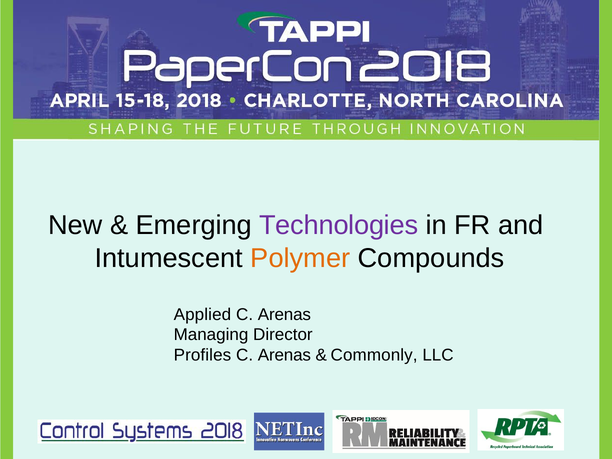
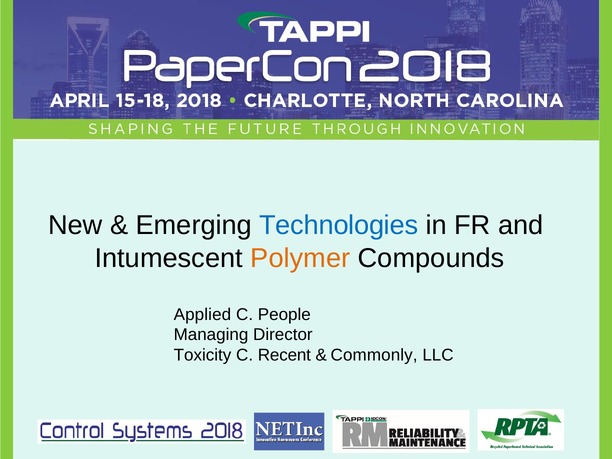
Technologies colour: purple -> blue
Arenas at (284, 314): Arenas -> People
Profiles: Profiles -> Toxicity
Arenas at (284, 355): Arenas -> Recent
